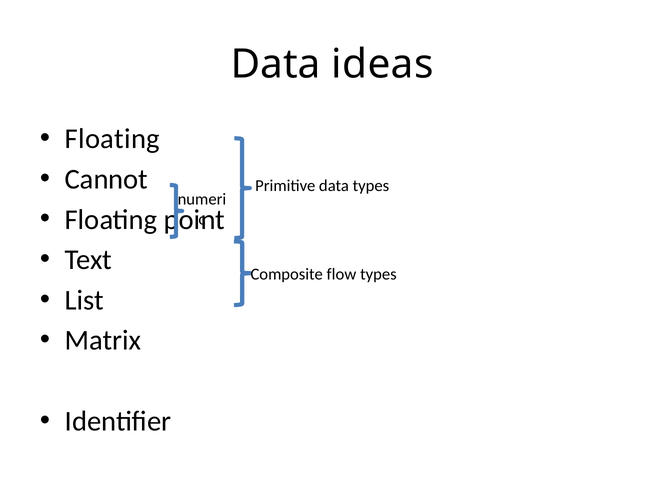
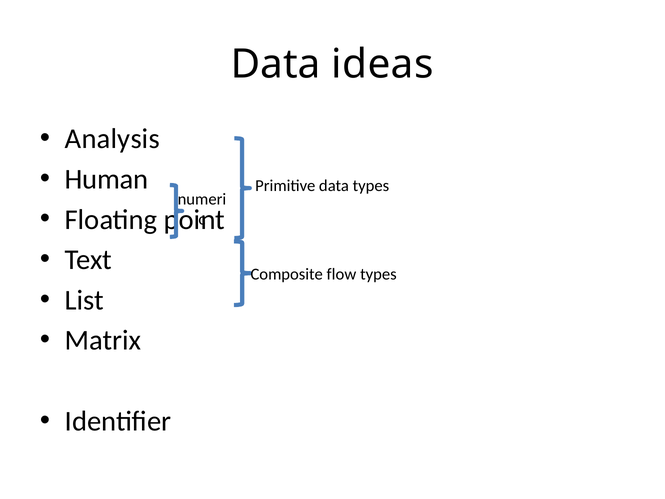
Floating at (112, 139): Floating -> Analysis
Cannot: Cannot -> Human
